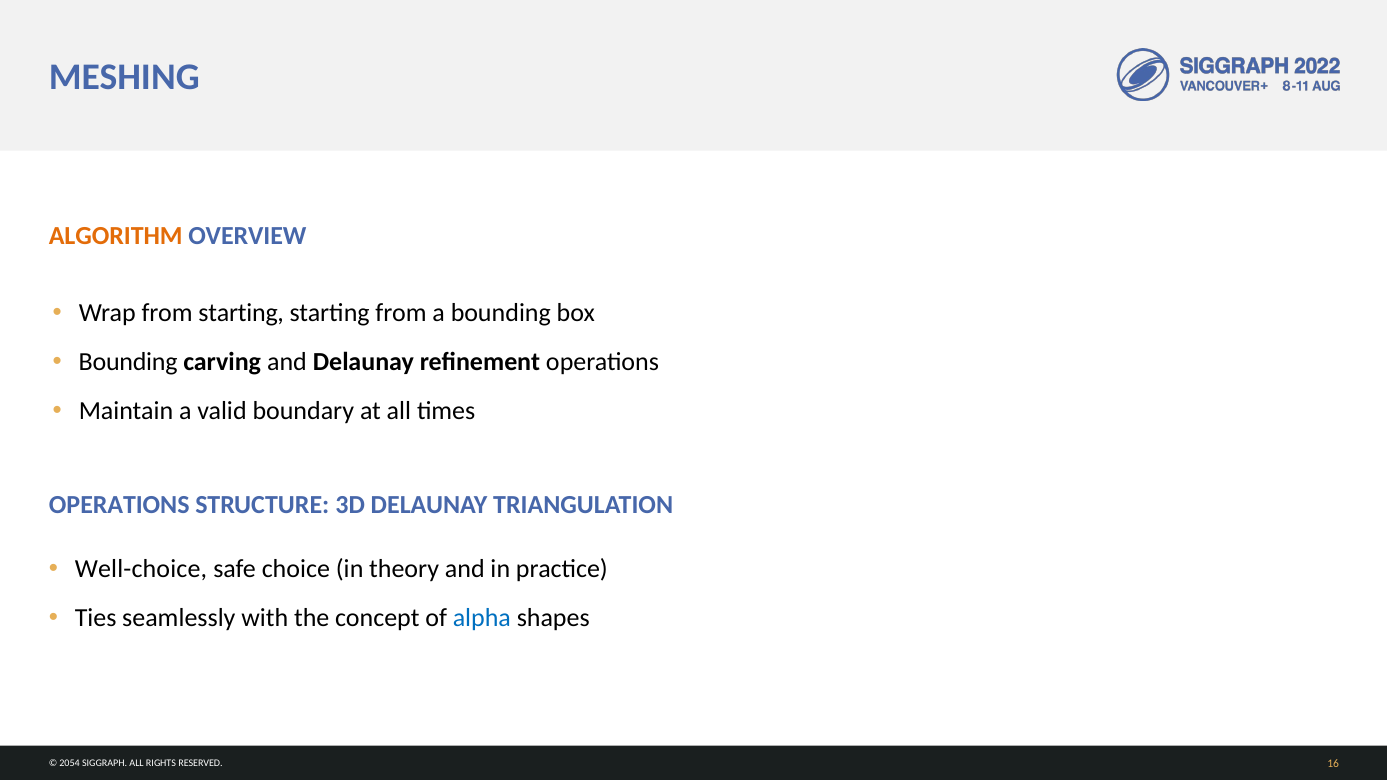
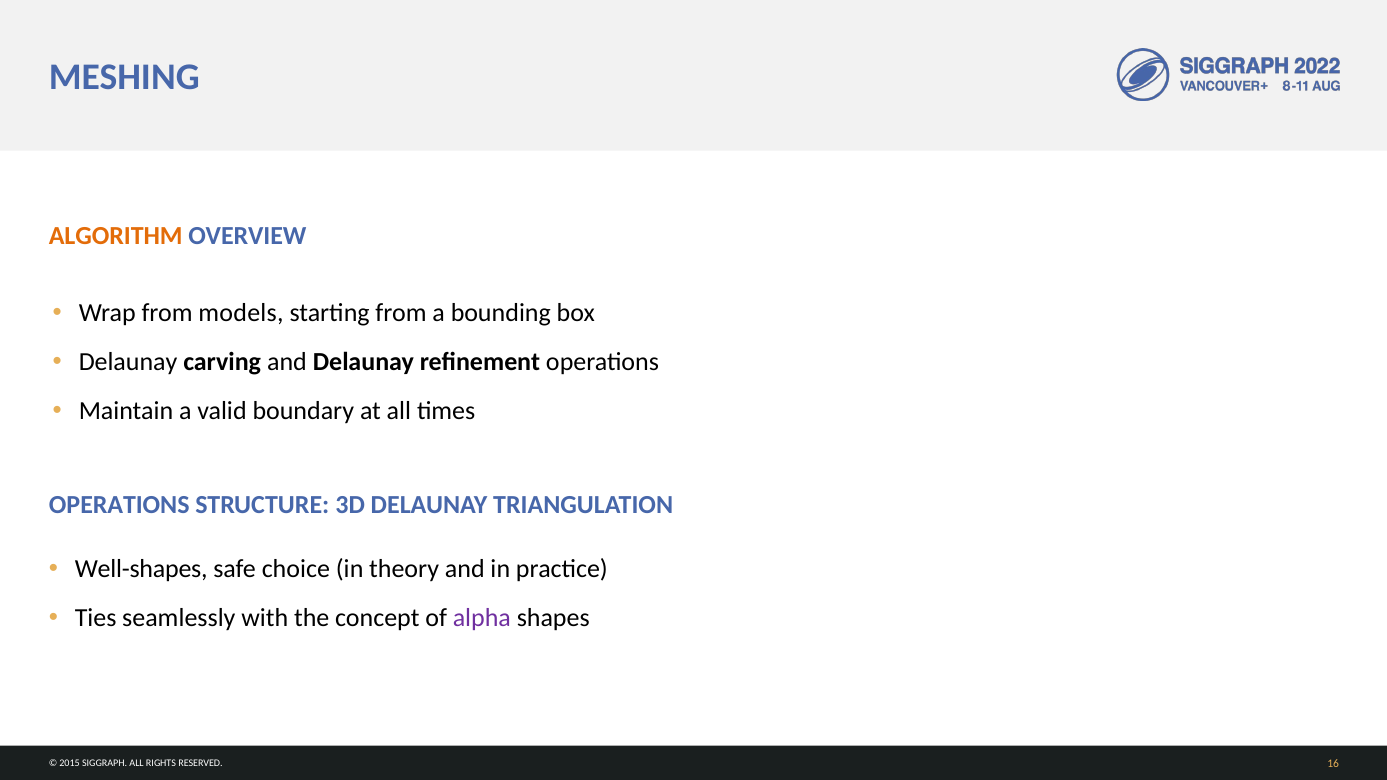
from starting: starting -> models
Bounding at (128, 362): Bounding -> Delaunay
Well-choice: Well-choice -> Well-shapes
alpha colour: blue -> purple
2054: 2054 -> 2015
